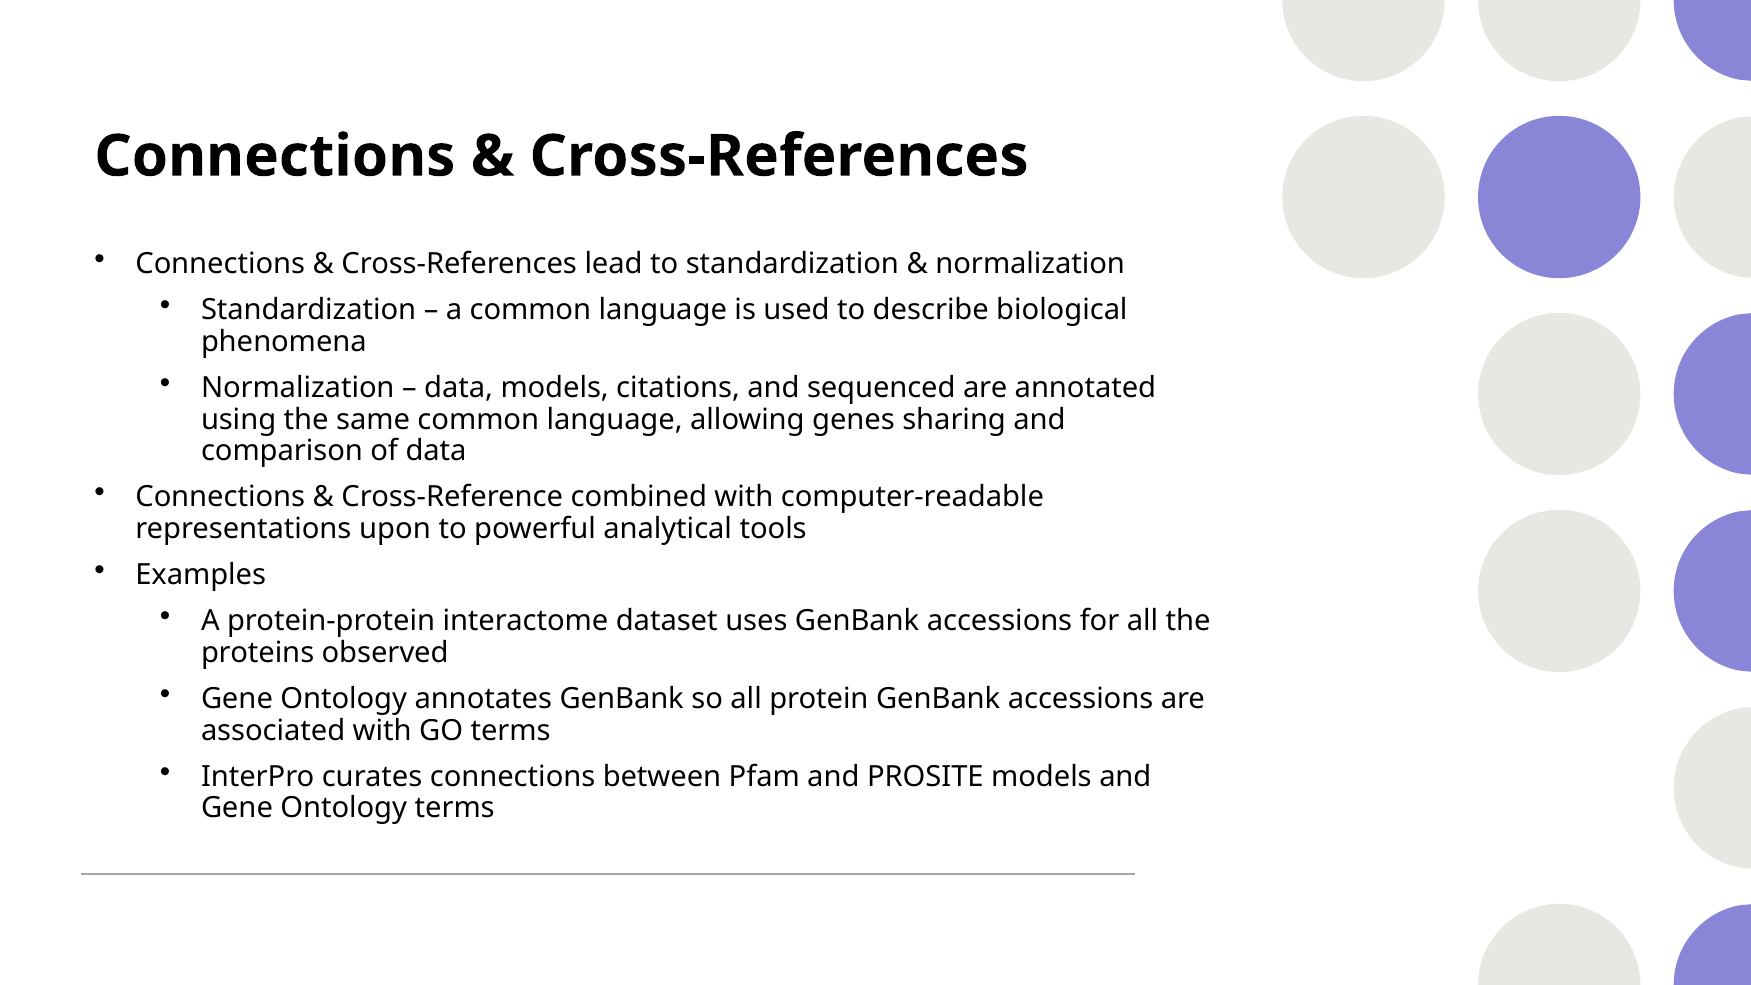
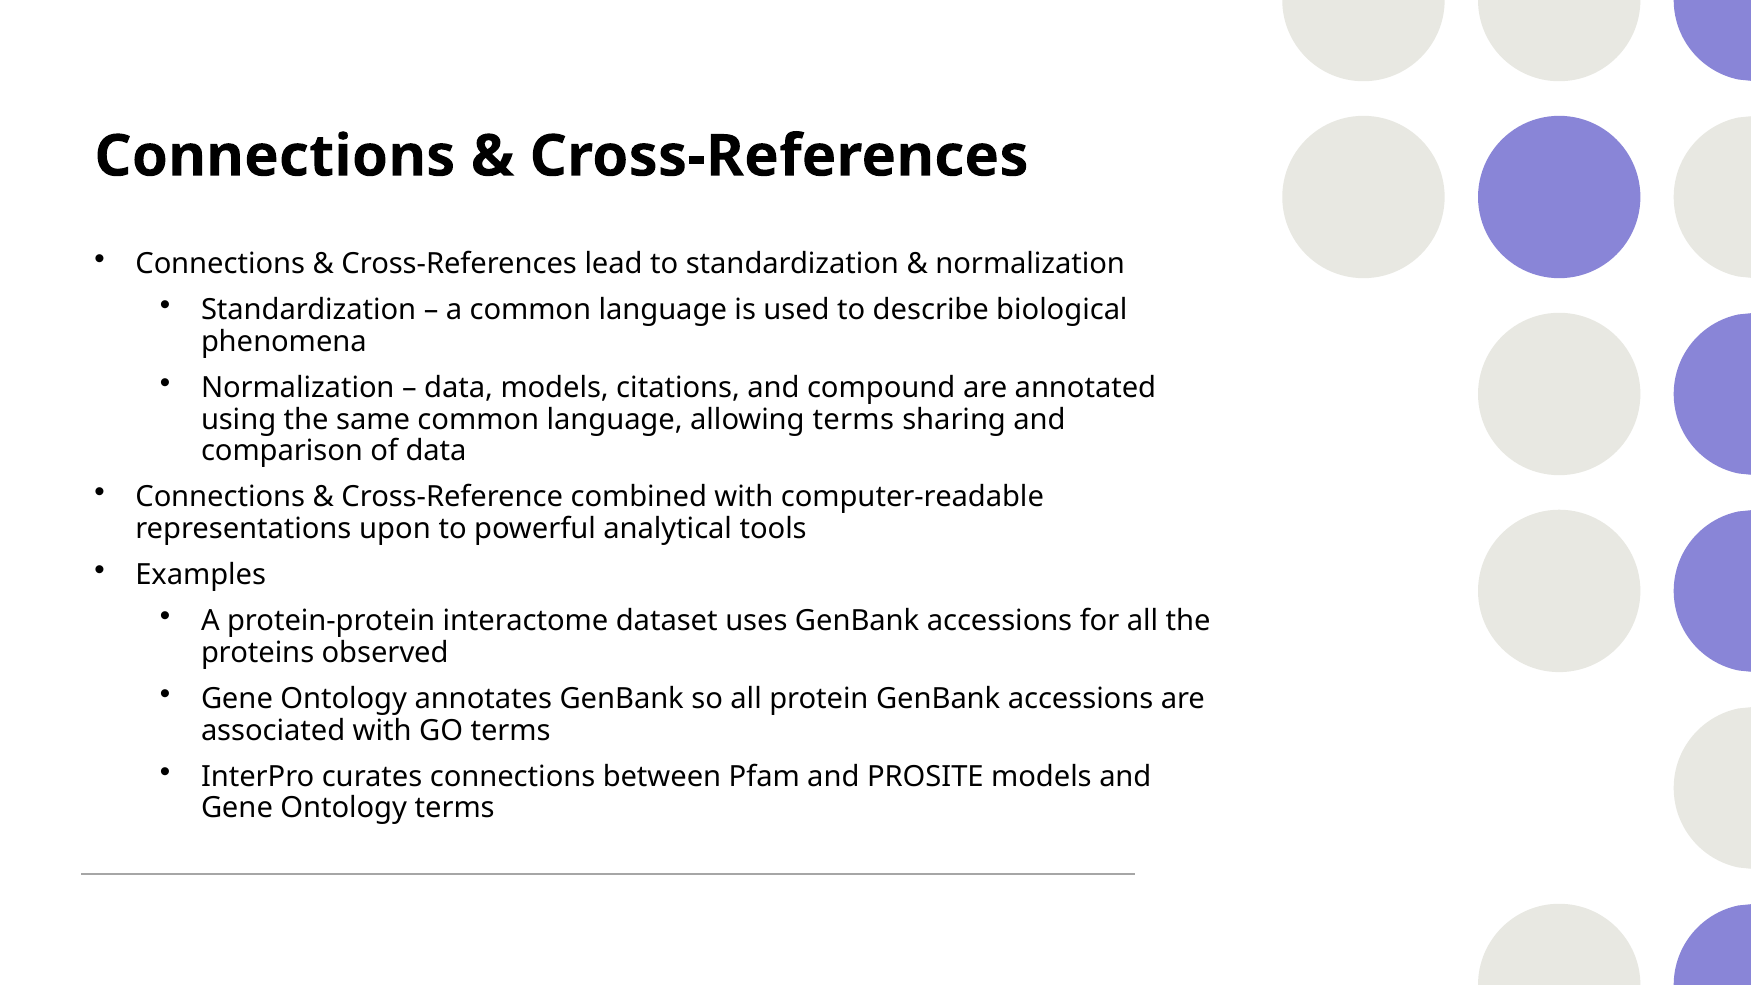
sequenced: sequenced -> compound
allowing genes: genes -> terms
